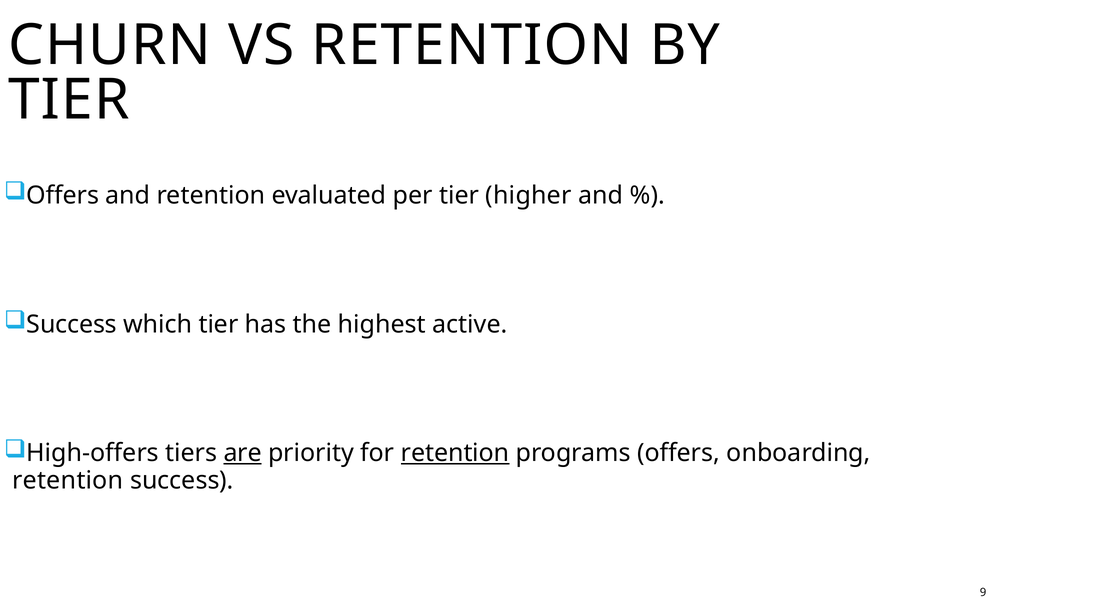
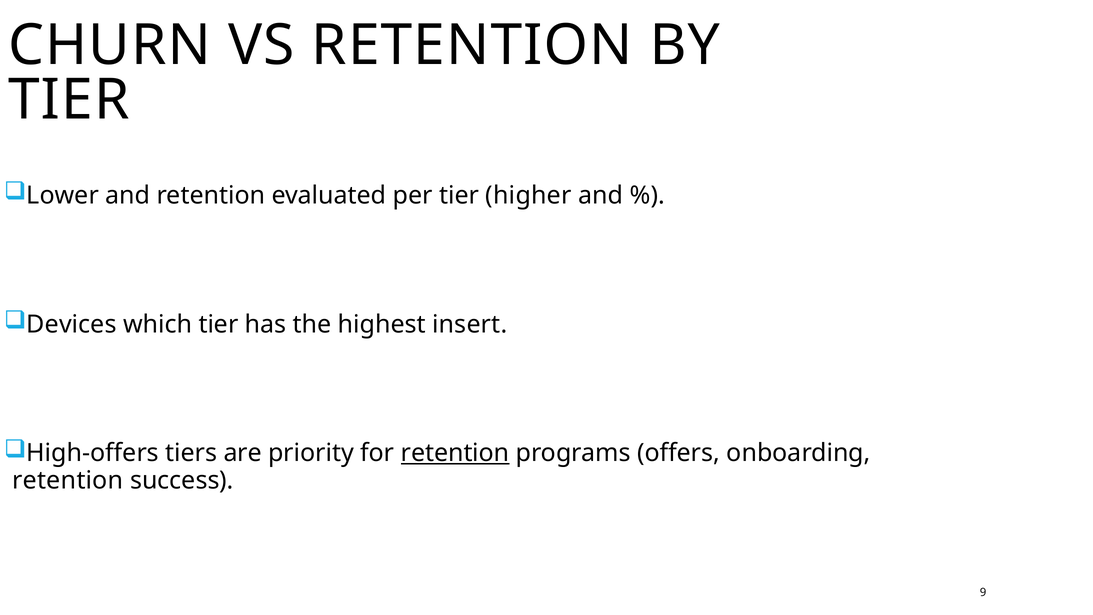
Offers at (63, 195): Offers -> Lower
Success at (72, 324): Success -> Devices
active: active -> insert
are underline: present -> none
